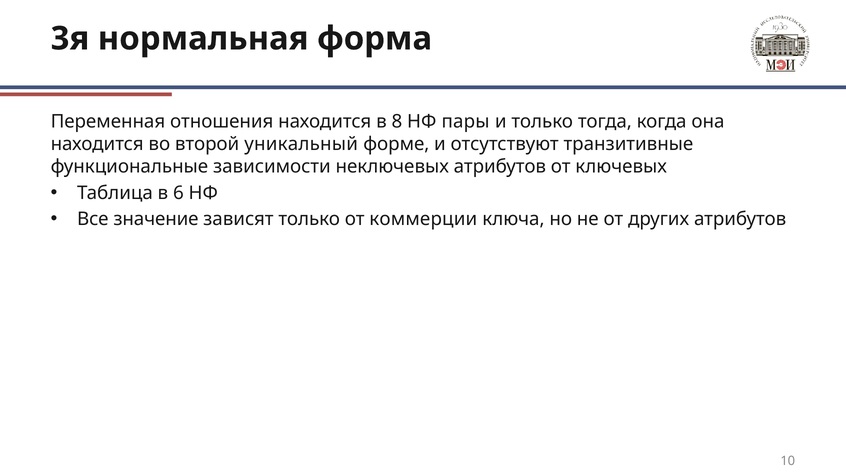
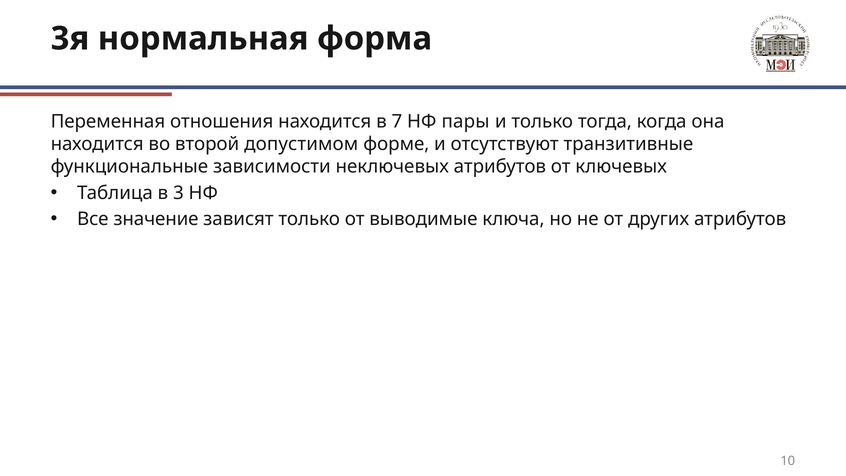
8: 8 -> 7
уникальный: уникальный -> допустимом
6: 6 -> 3
коммерции: коммерции -> выводимые
